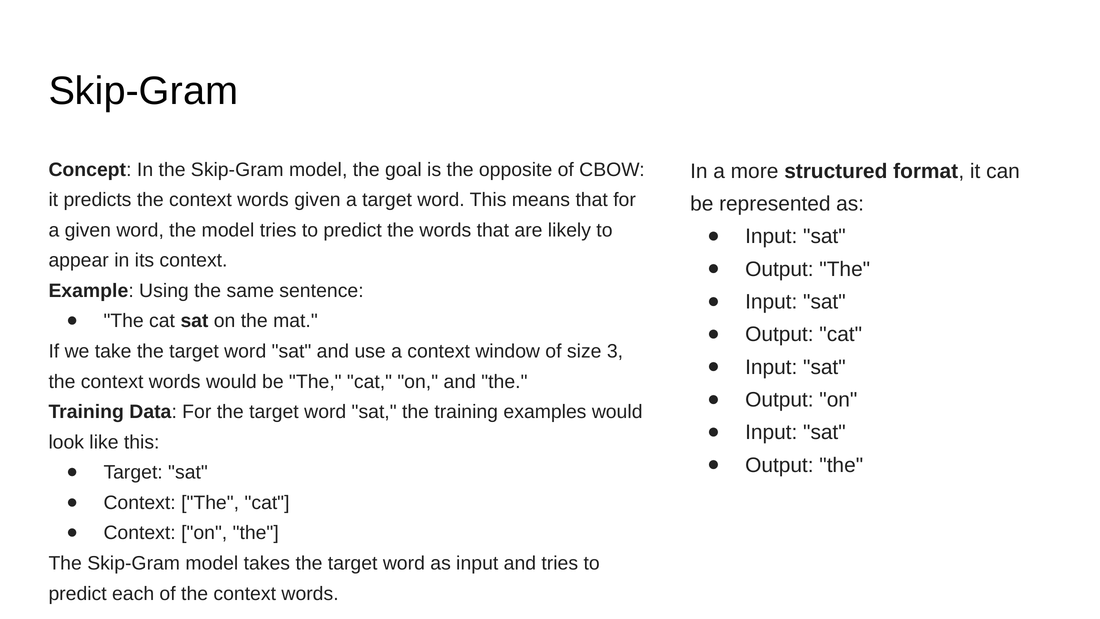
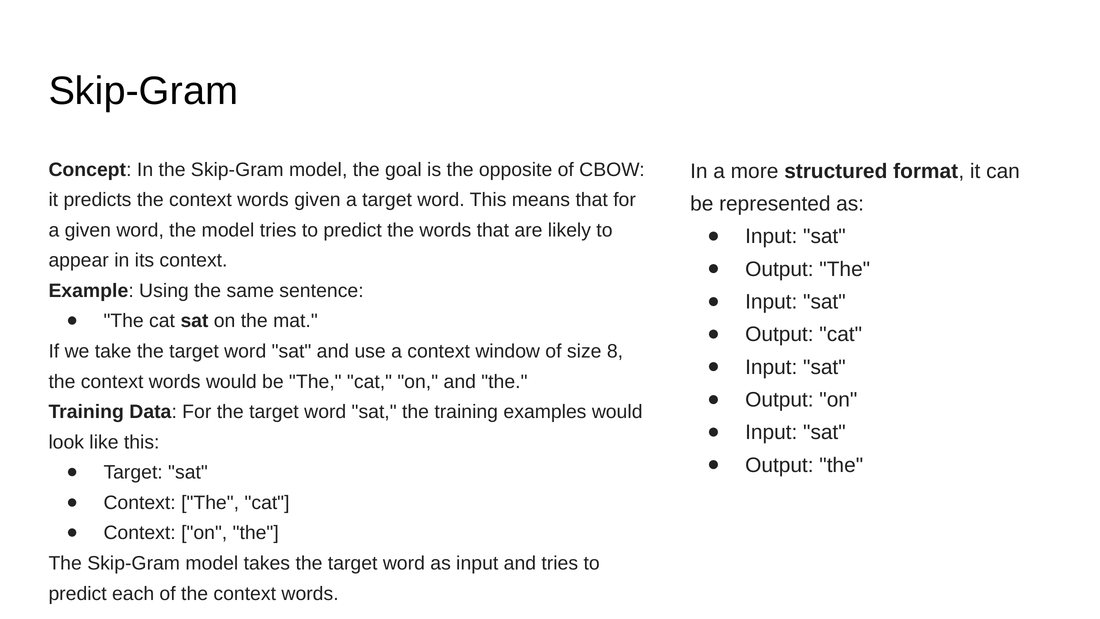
3: 3 -> 8
